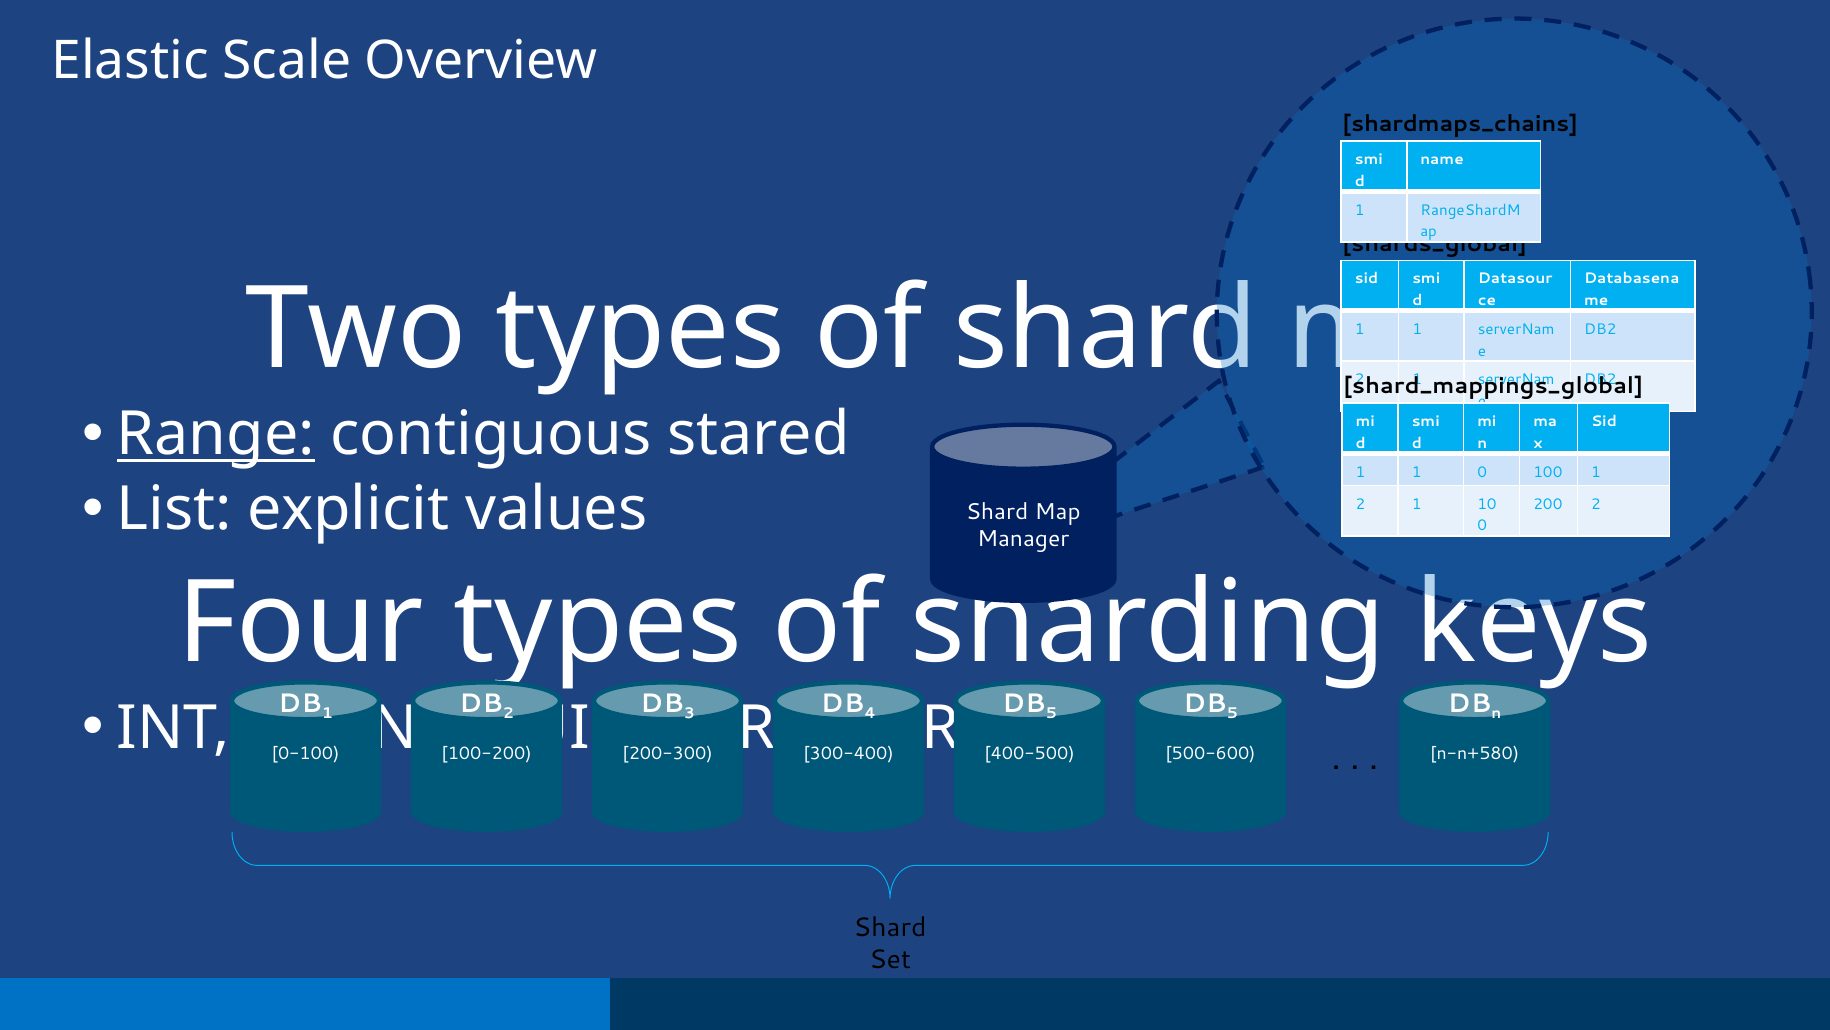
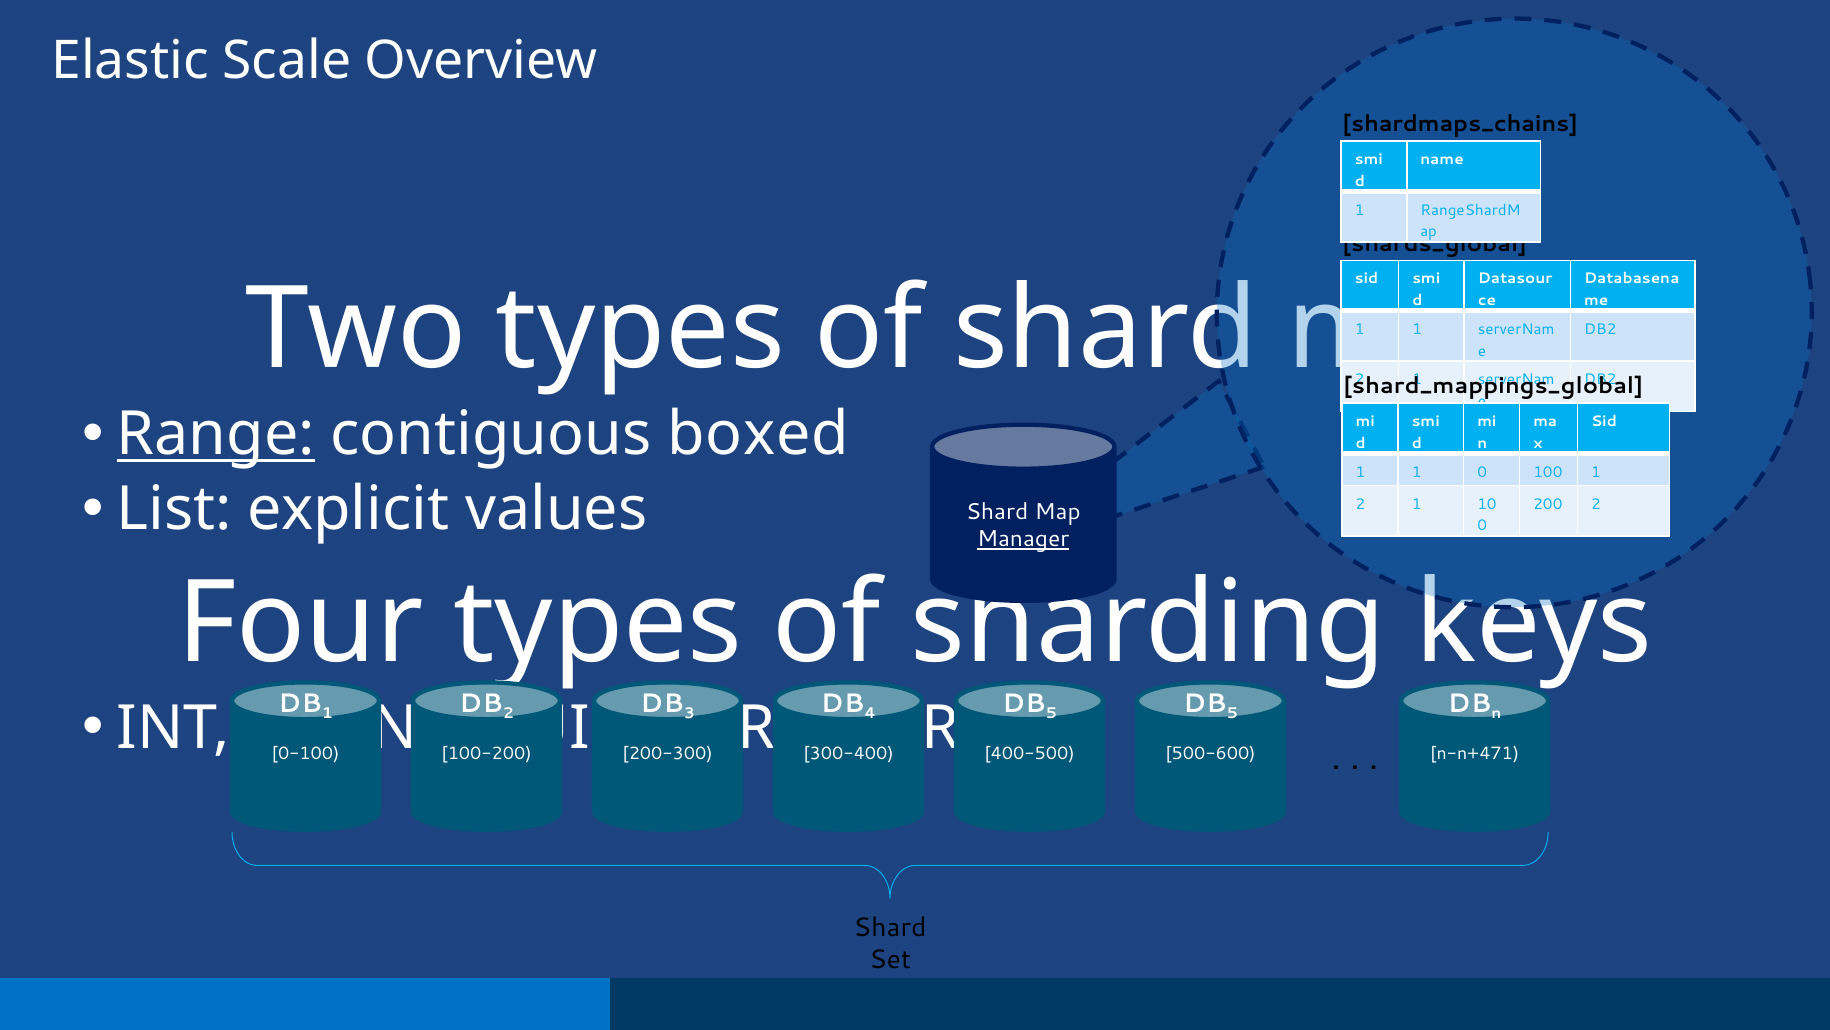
stared: stared -> boxed
Manager underline: none -> present
n-n+580: n-n+580 -> n-n+471
